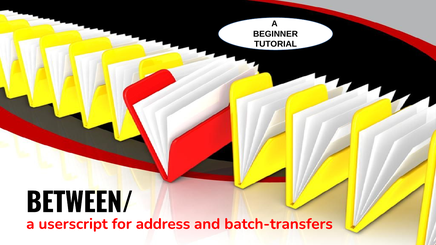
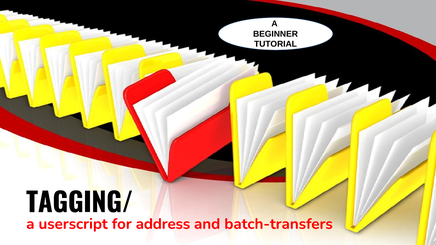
BETWEEN/: BETWEEN/ -> TAGGING/
